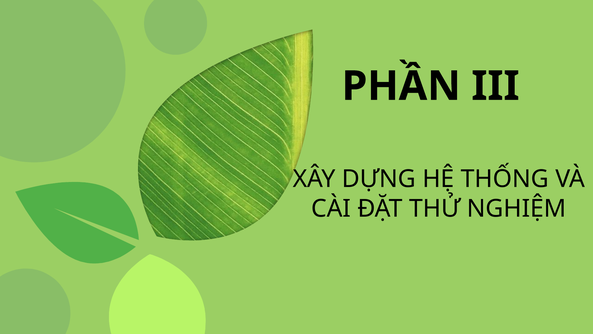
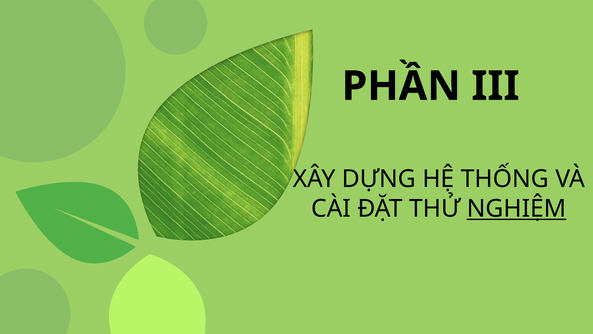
NGHIỆM underline: none -> present
